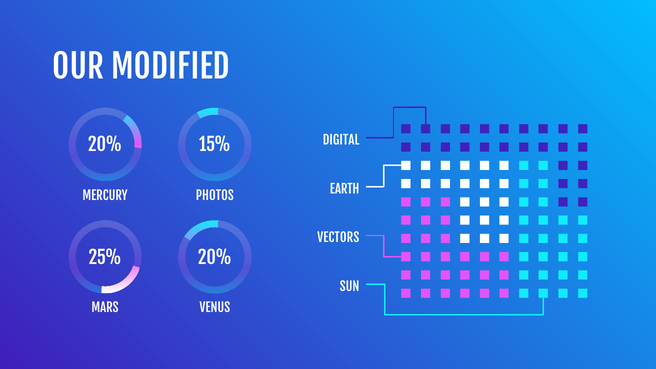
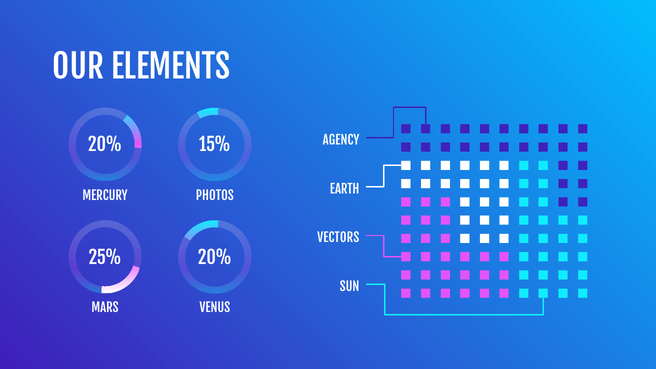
MODIFIED: MODIFIED -> ELEMENTS
DIGITAL: DIGITAL -> AGENCY
